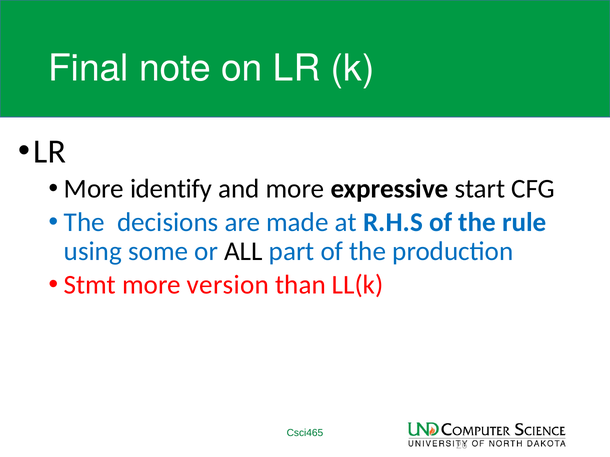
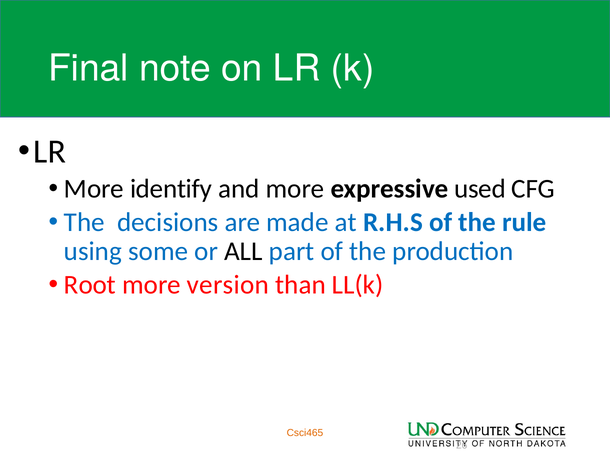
start: start -> used
Stmt: Stmt -> Root
Csci465 colour: green -> orange
